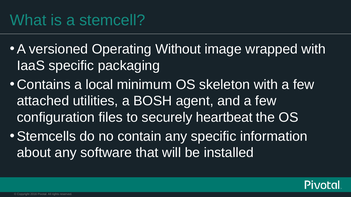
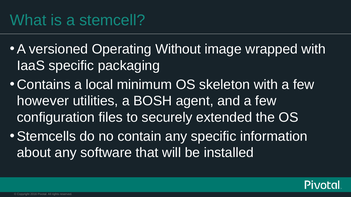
attached: attached -> however
heartbeat: heartbeat -> extended
